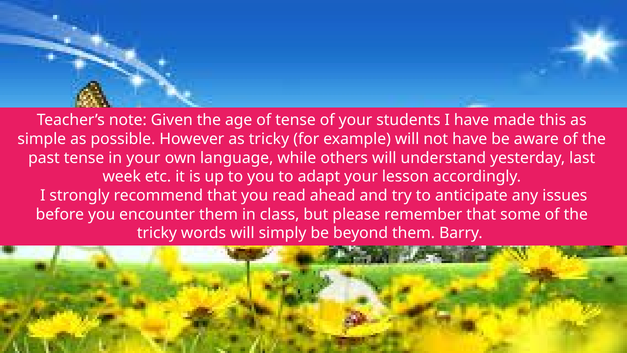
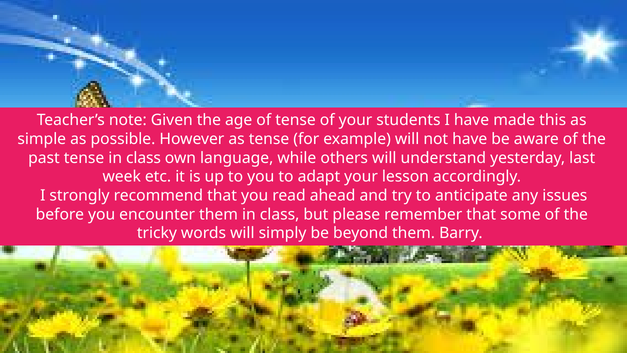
as tricky: tricky -> tense
tense in your: your -> class
